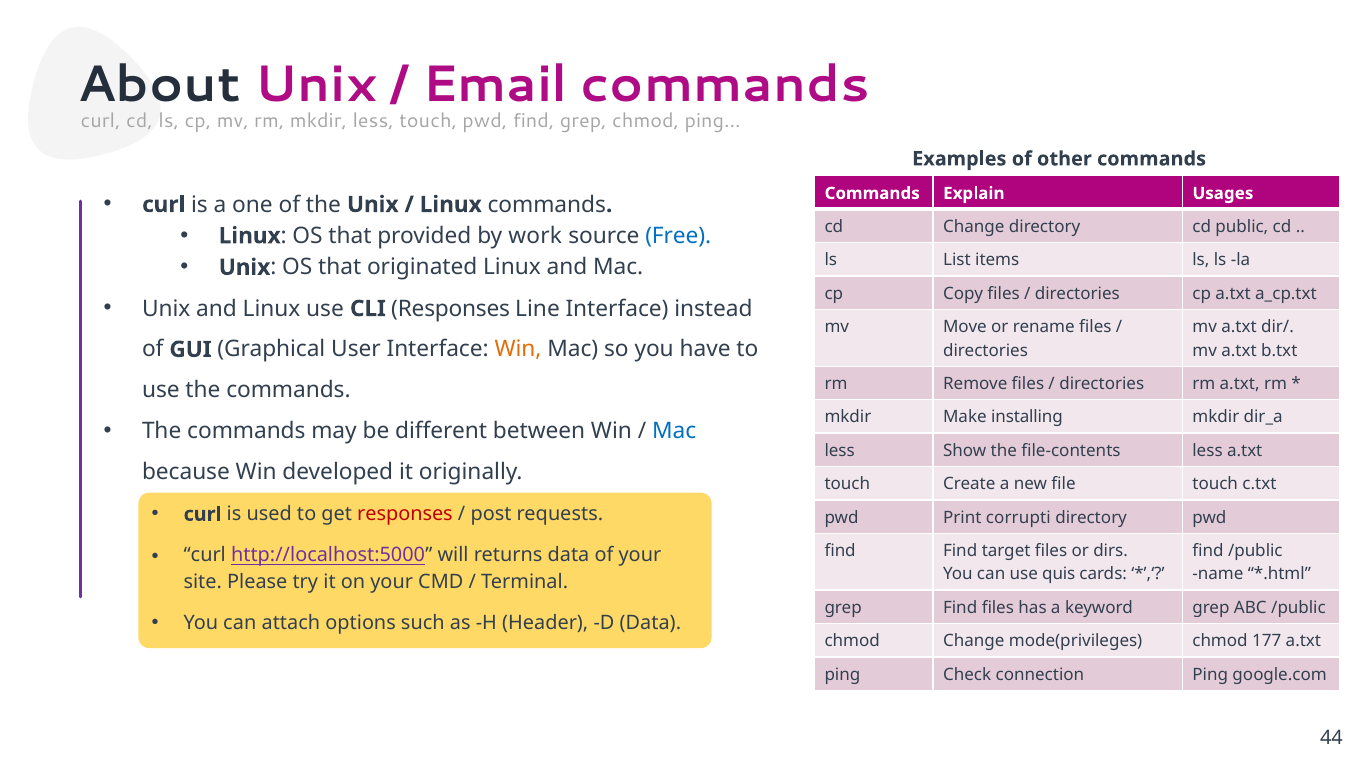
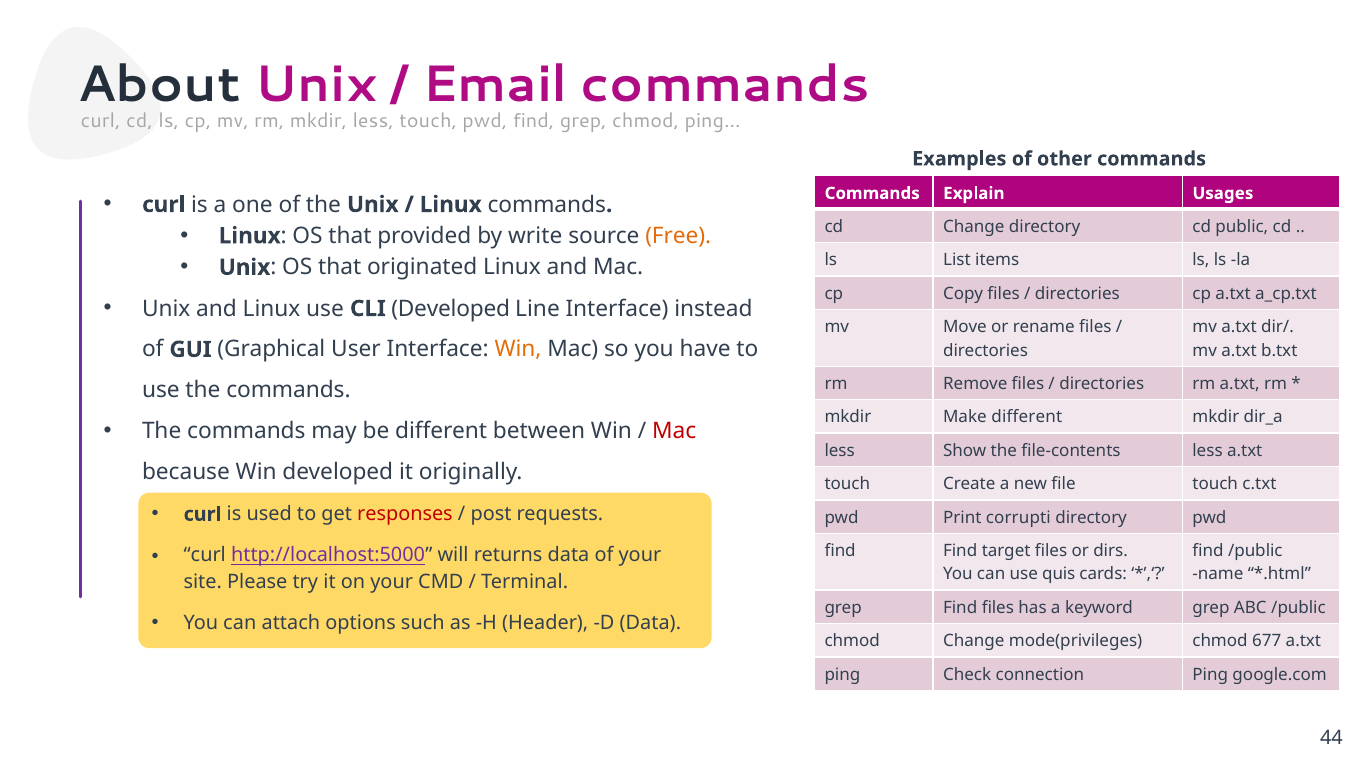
work: work -> write
Free colour: blue -> orange
CLI Responses: Responses -> Developed
Make installing: installing -> different
Mac at (674, 431) colour: blue -> red
177: 177 -> 677
